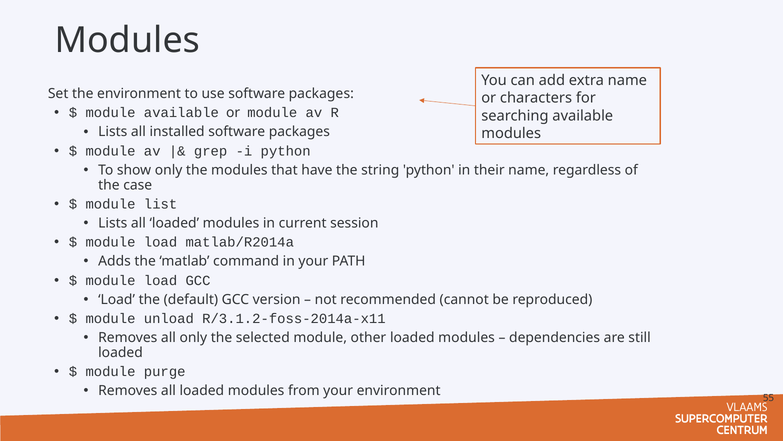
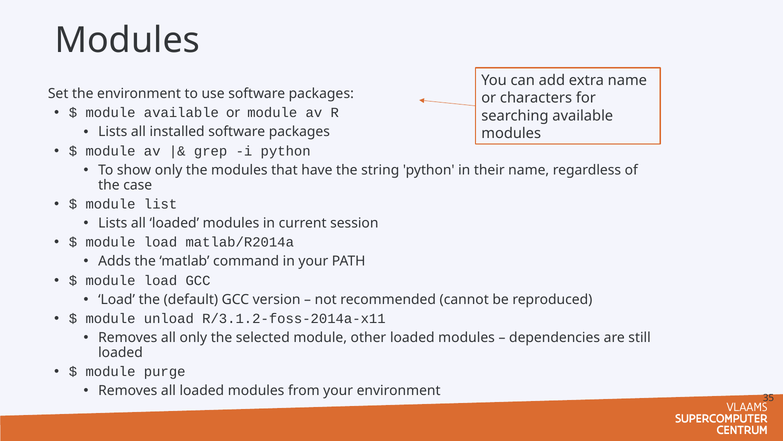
55: 55 -> 35
